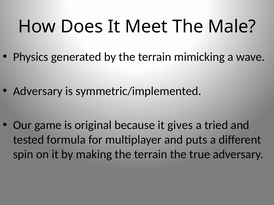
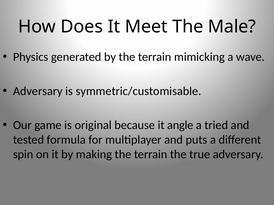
symmetric/implemented: symmetric/implemented -> symmetric/customisable
gives: gives -> angle
